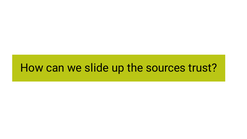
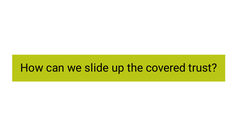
sources: sources -> covered
